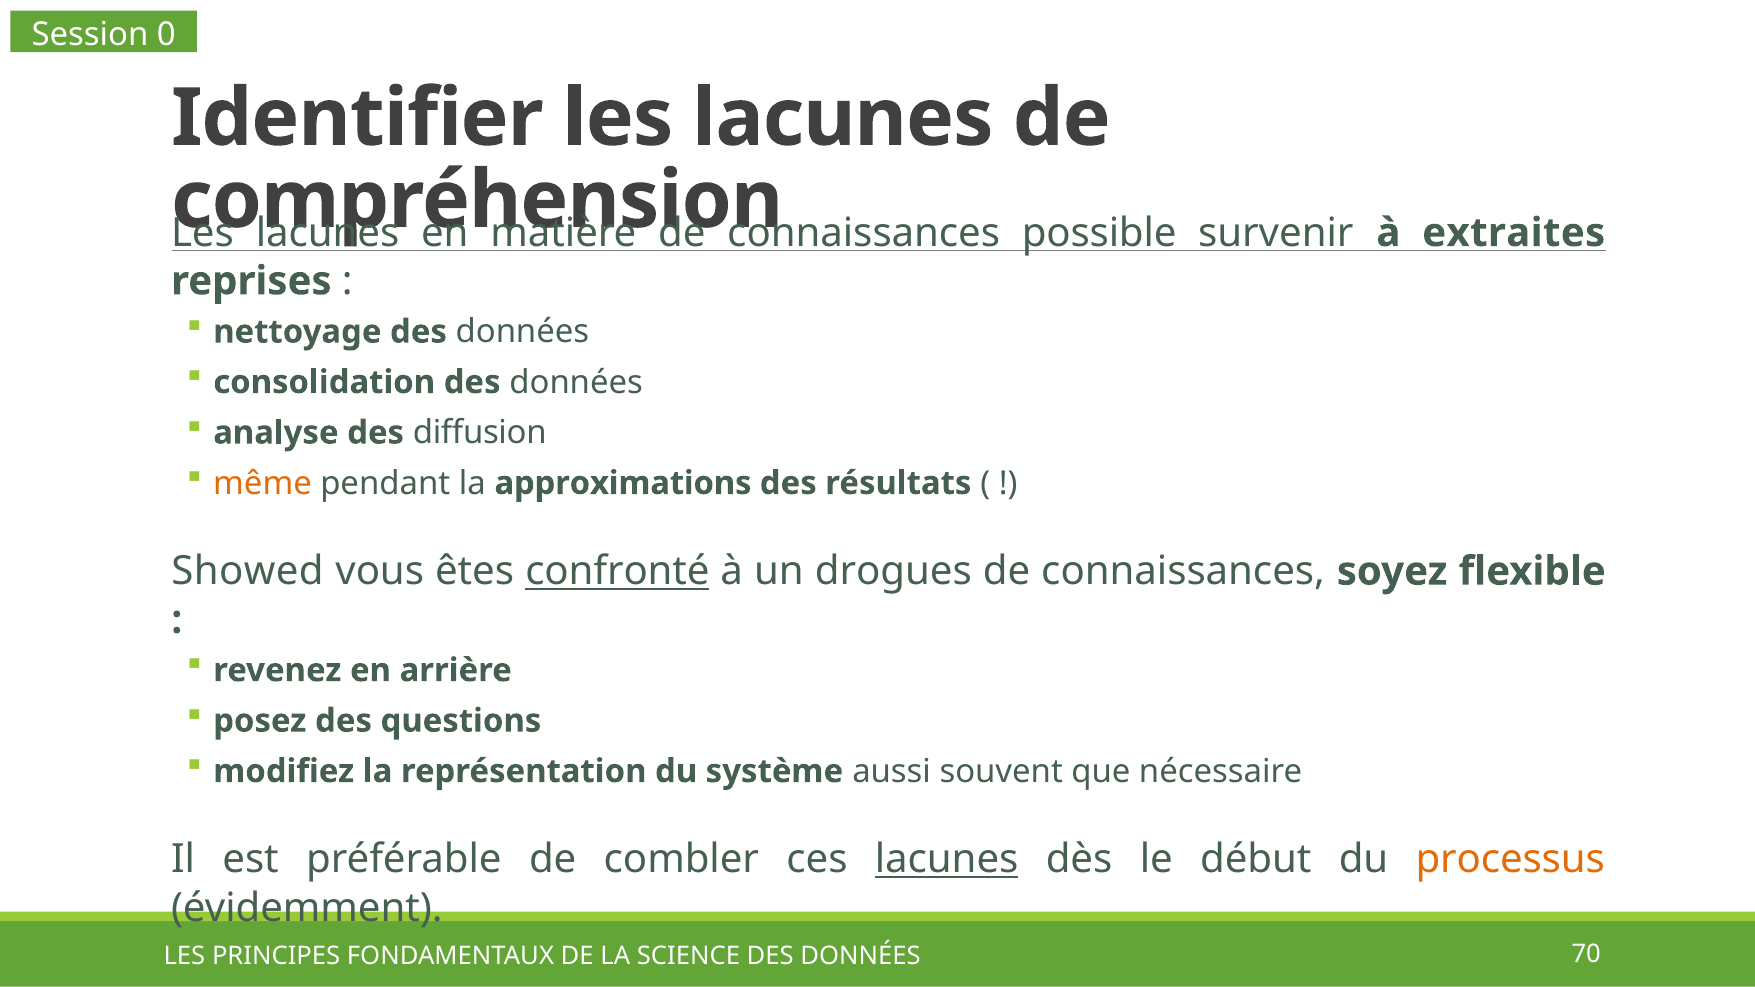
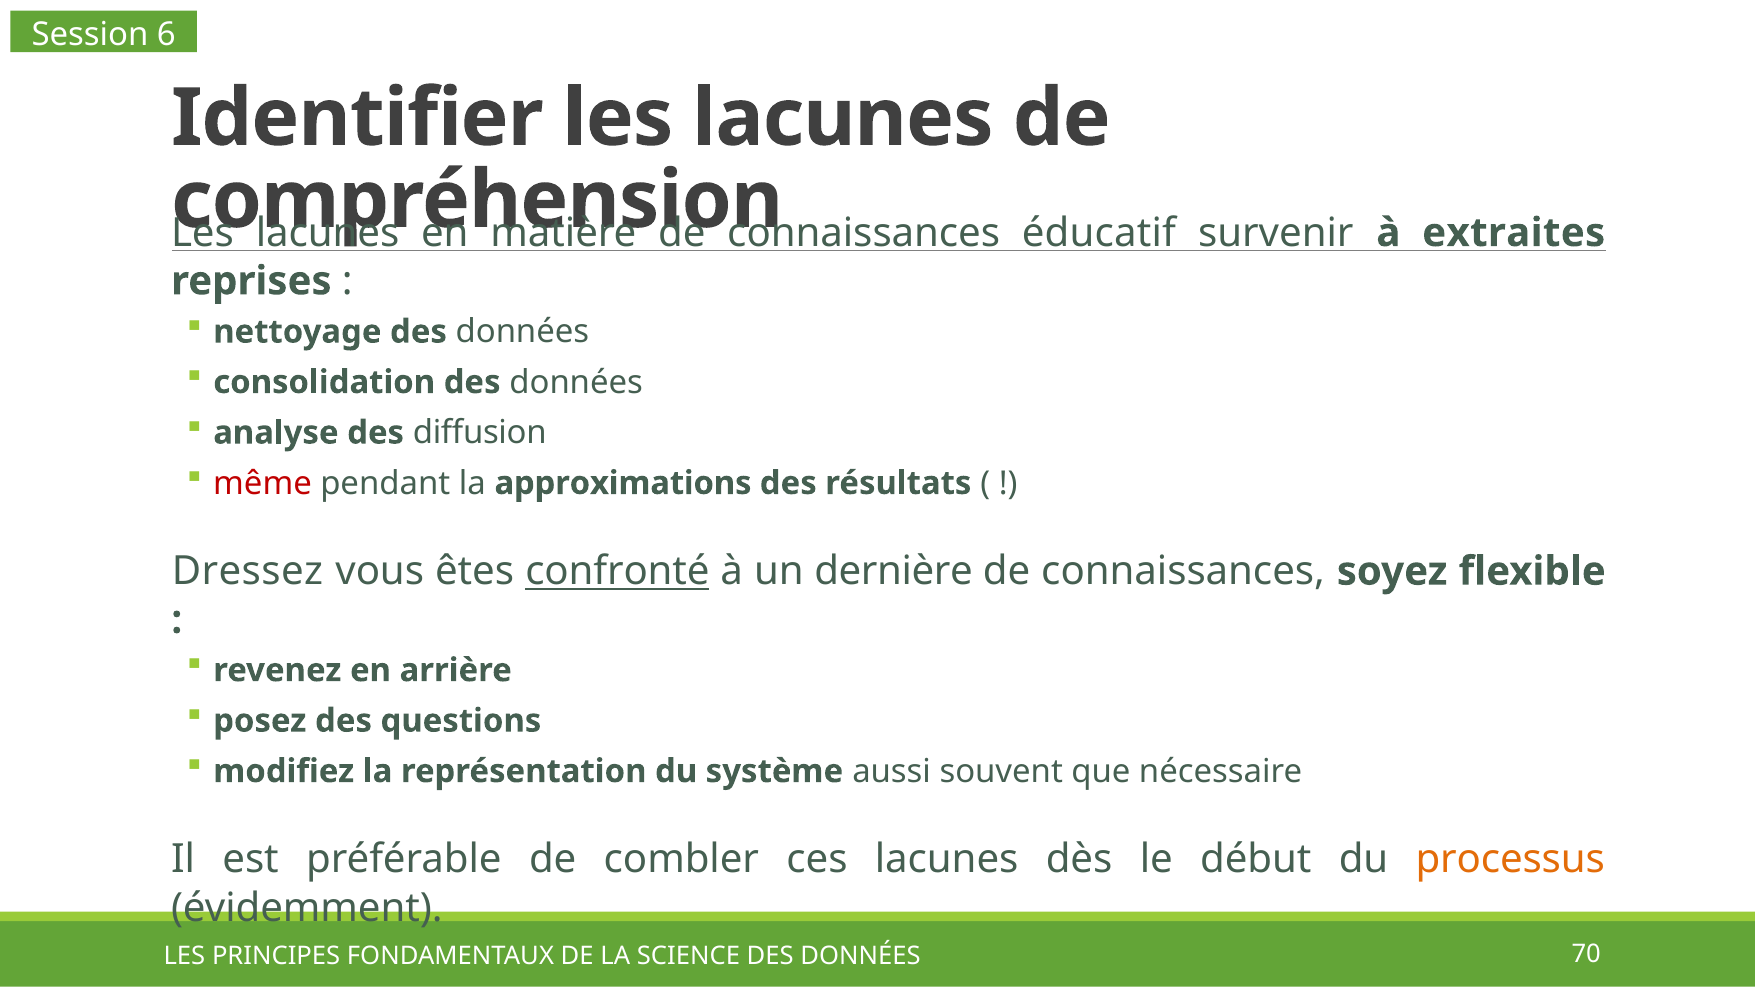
0: 0 -> 6
possible: possible -> éducatif
même colour: orange -> red
Showed: Showed -> Dressez
drogues: drogues -> dernière
lacunes at (947, 860) underline: present -> none
